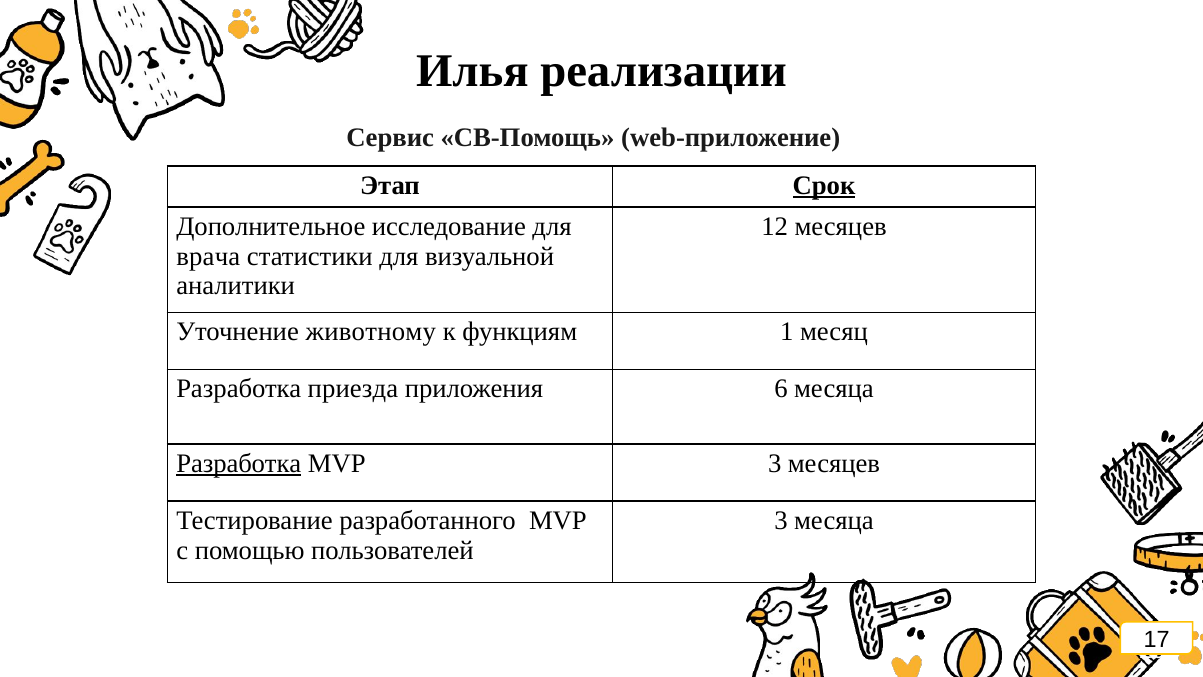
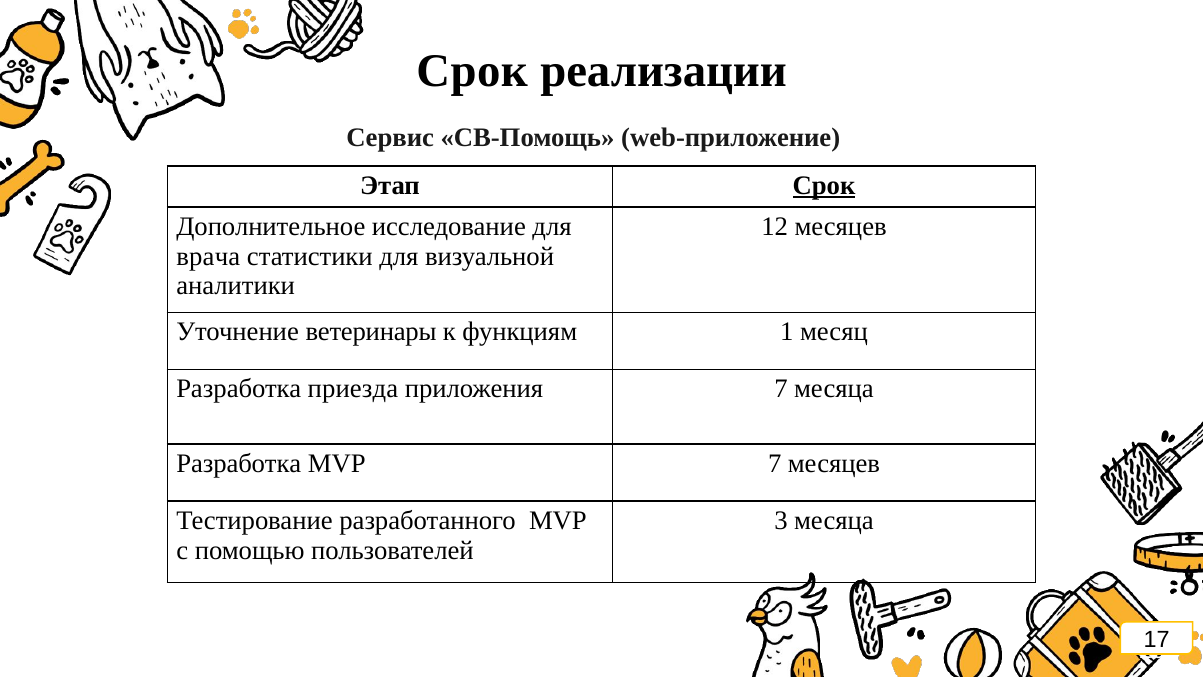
Илья at (472, 71): Илья -> Срок
животному: животному -> ветеринары
приложения 6: 6 -> 7
Разработка at (239, 464) underline: present -> none
MVP 3: 3 -> 7
